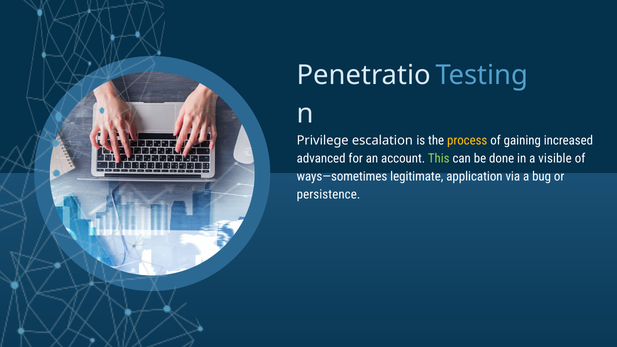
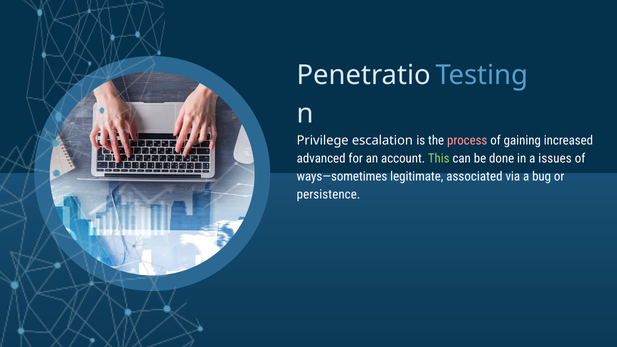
process colour: yellow -> pink
visible: visible -> issues
application: application -> associated
